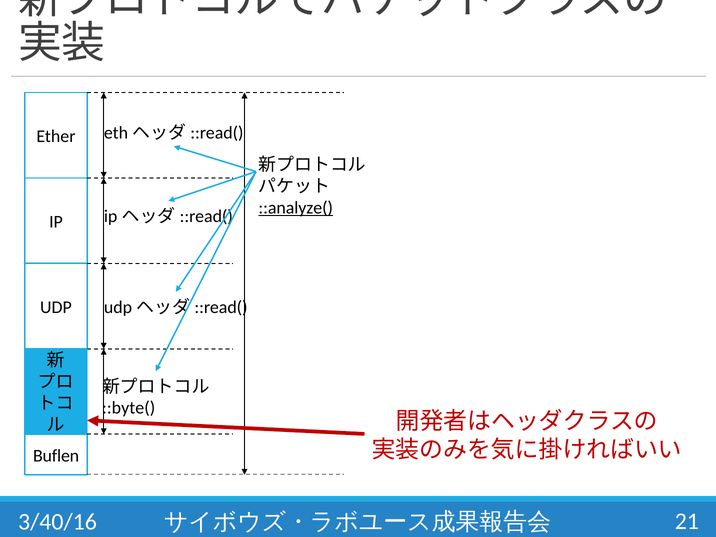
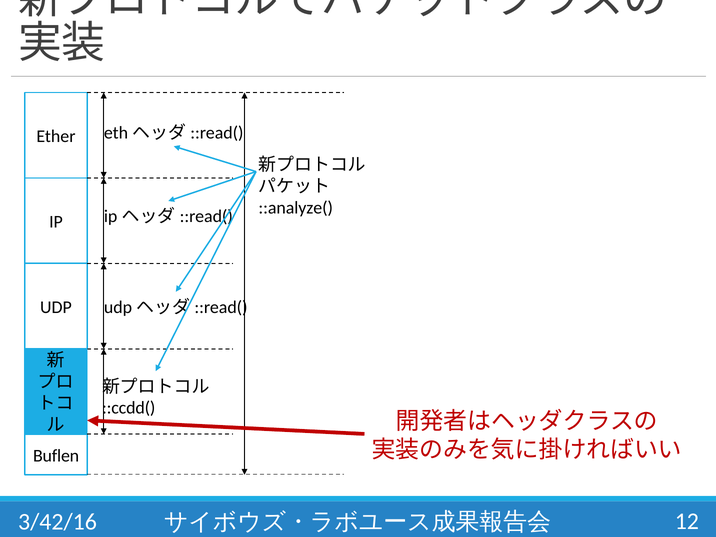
::analyze( underline: present -> none
::byte(: ::byte( -> ::ccdd(
3/40/16: 3/40/16 -> 3/42/16
21: 21 -> 12
